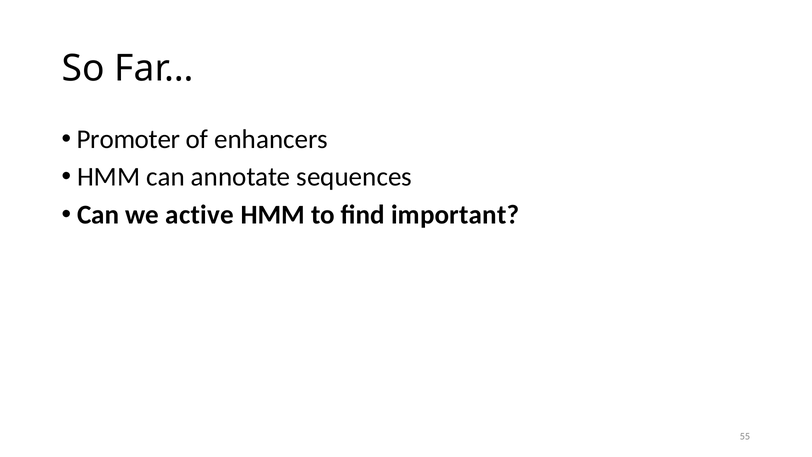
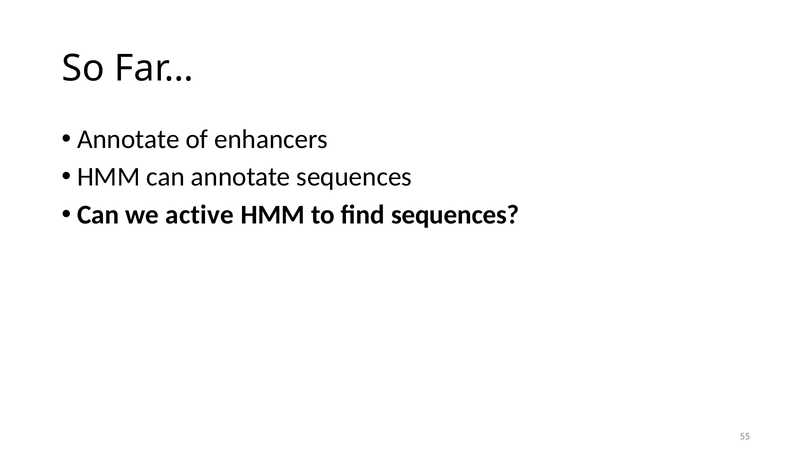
Promoter at (128, 139): Promoter -> Annotate
find important: important -> sequences
